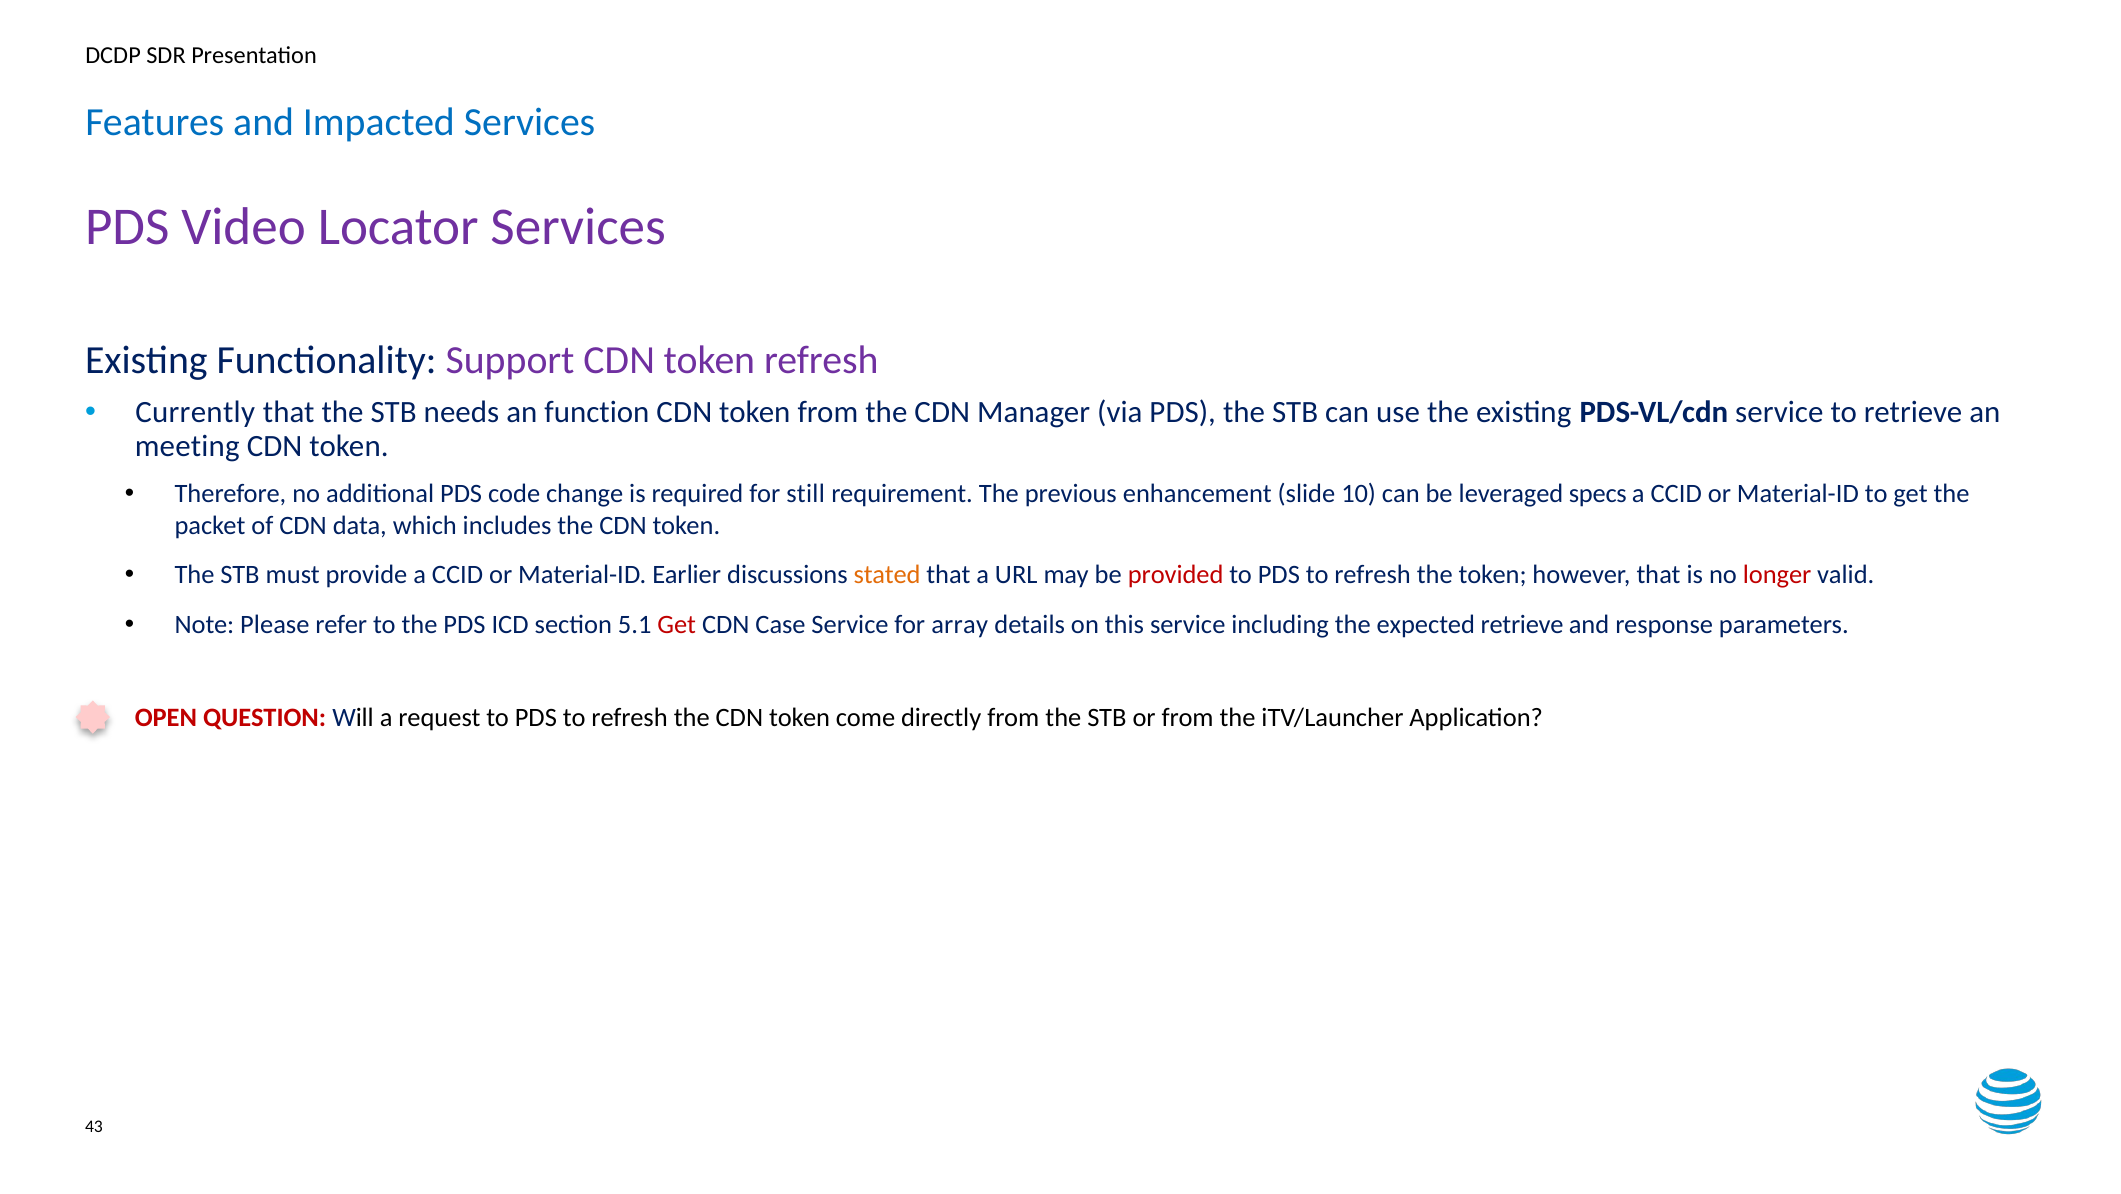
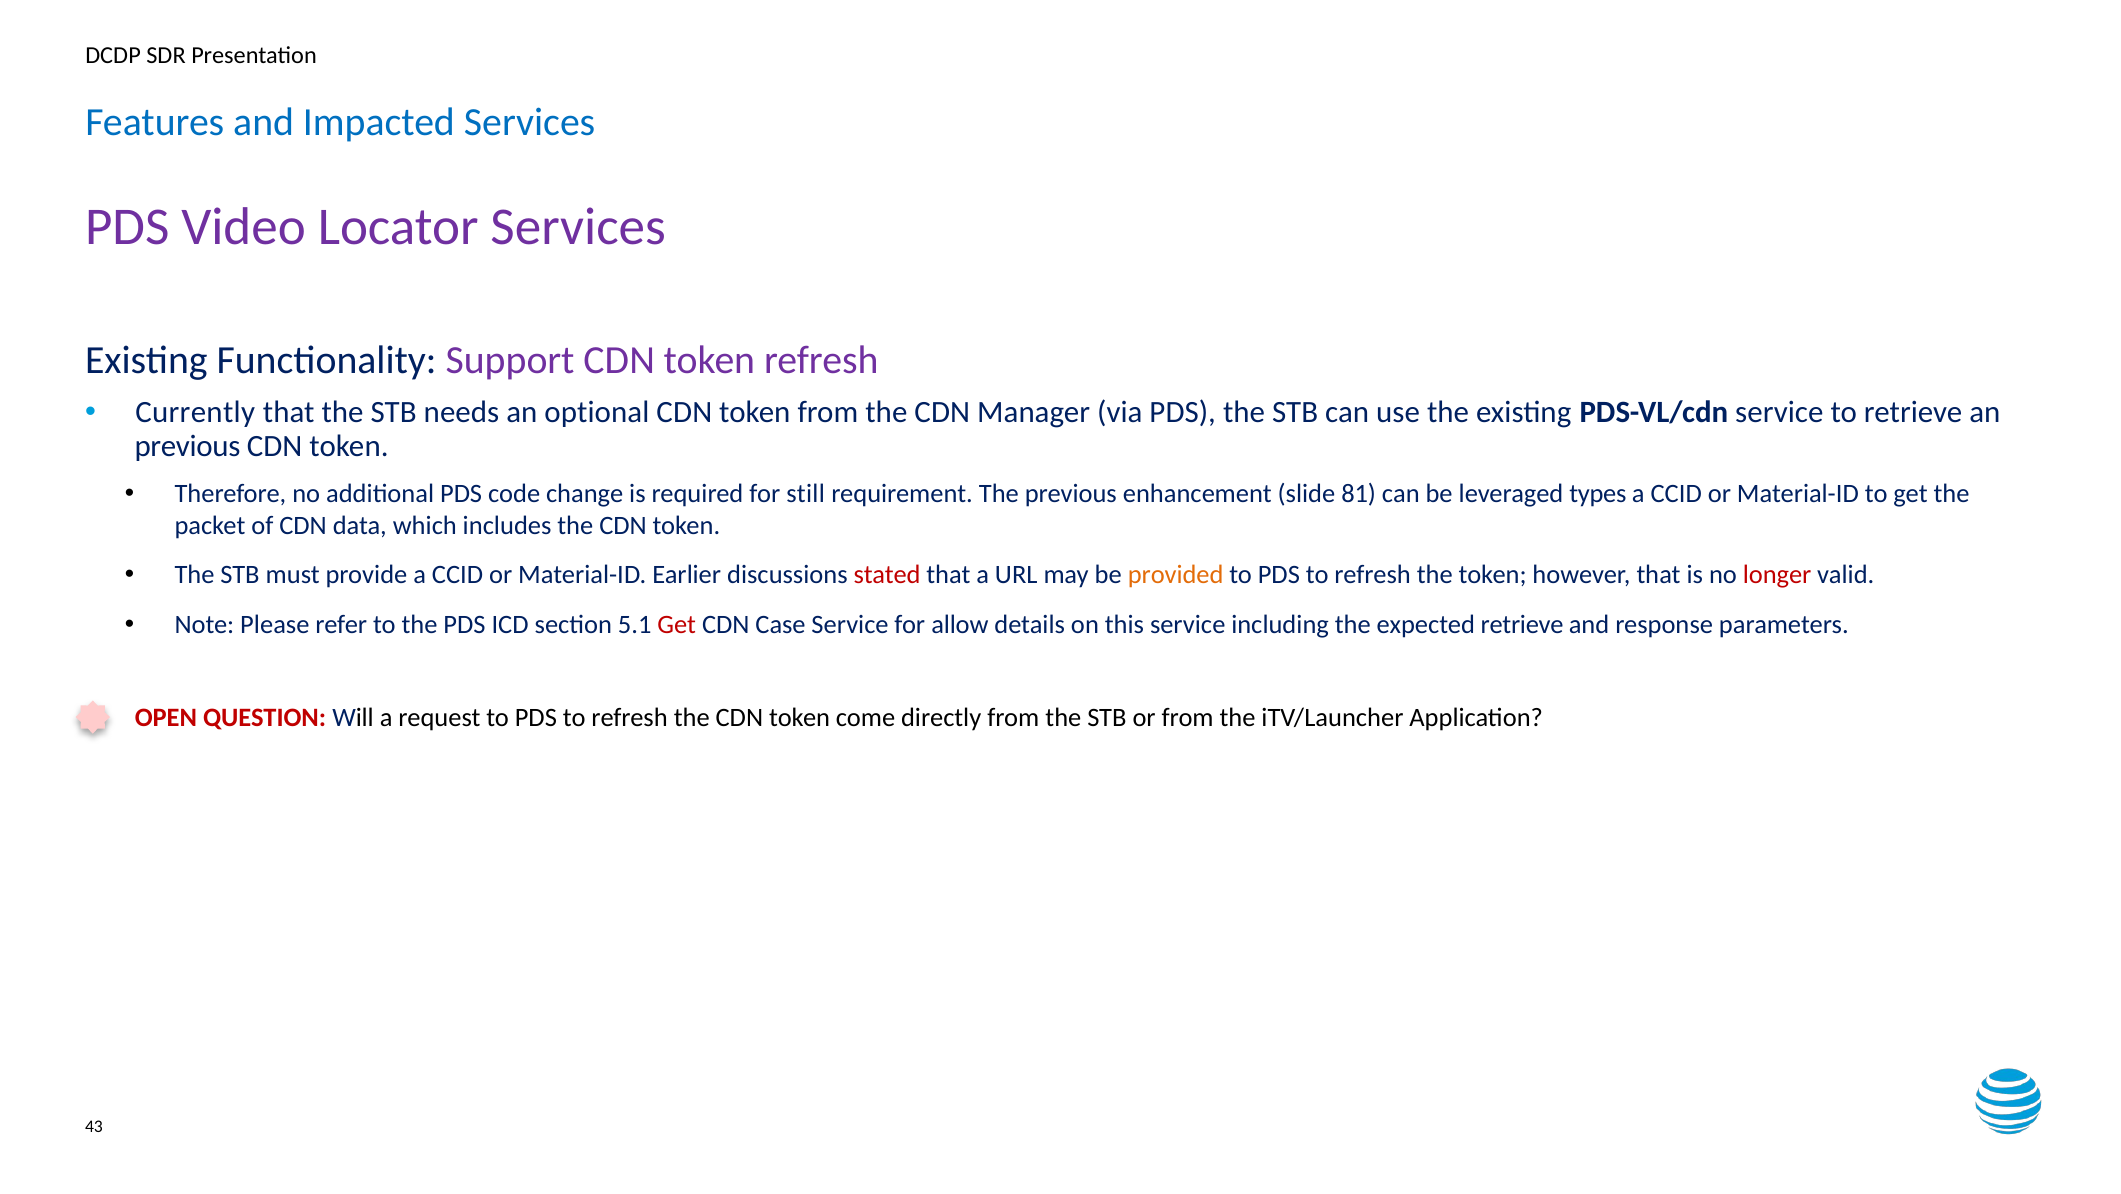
function: function -> optional
meeting at (187, 446): meeting -> previous
10: 10 -> 81
specs: specs -> types
stated colour: orange -> red
provided colour: red -> orange
array: array -> allow
